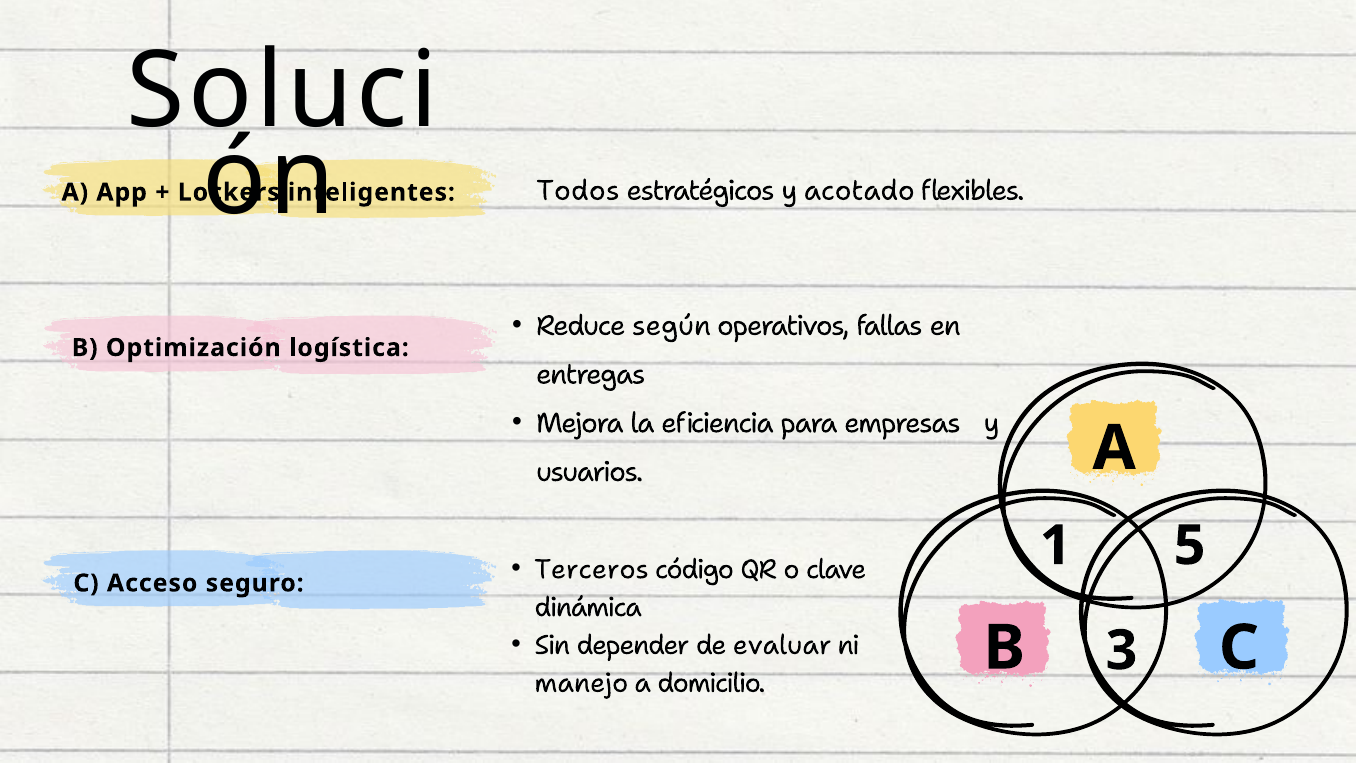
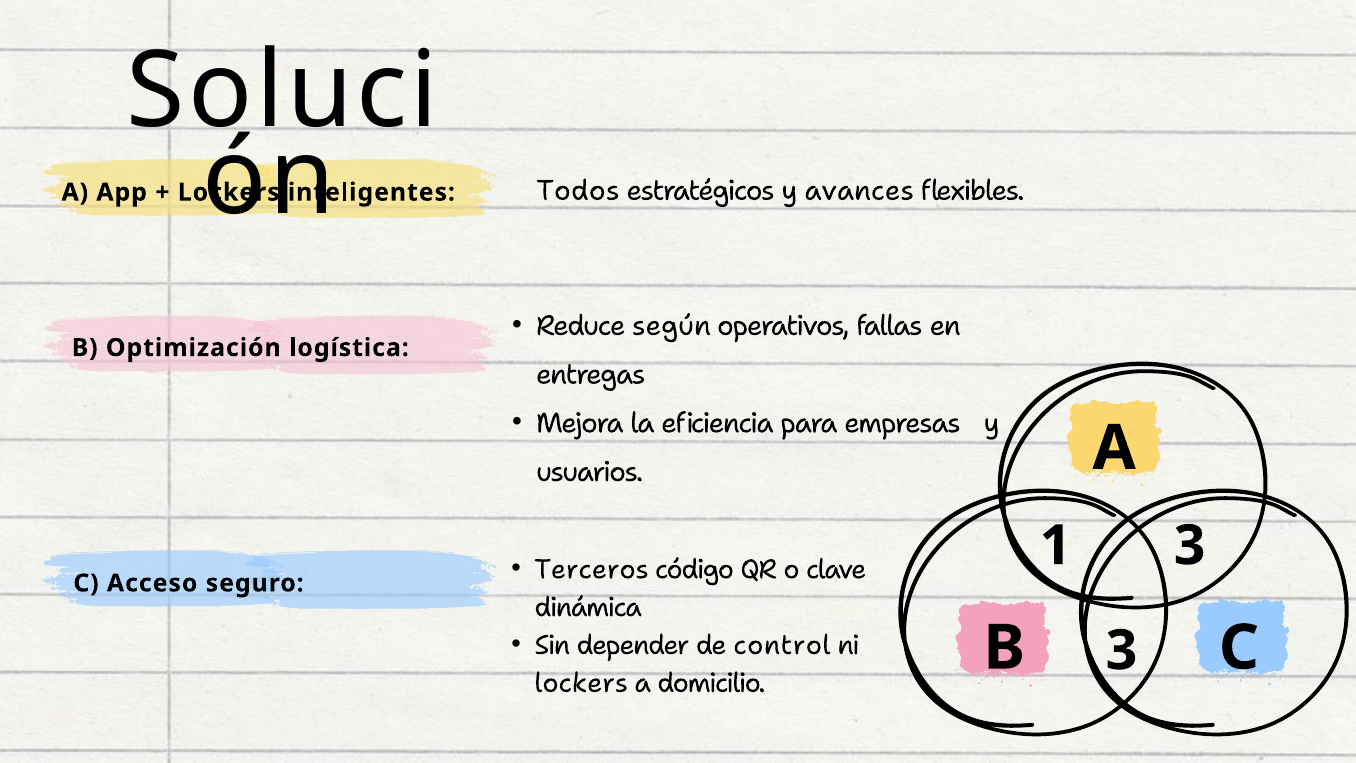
acotado: acotado -> avances
1 5: 5 -> 3
evaluar: evaluar -> control
manejo at (581, 683): manejo -> lockers
